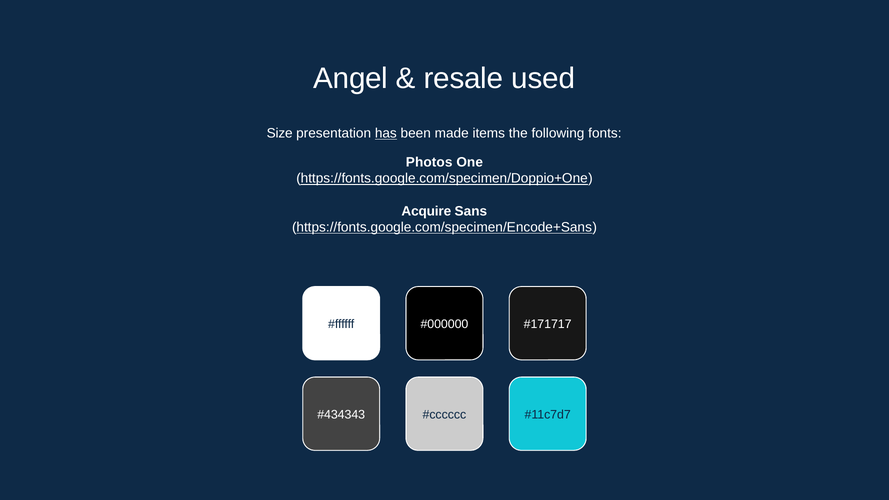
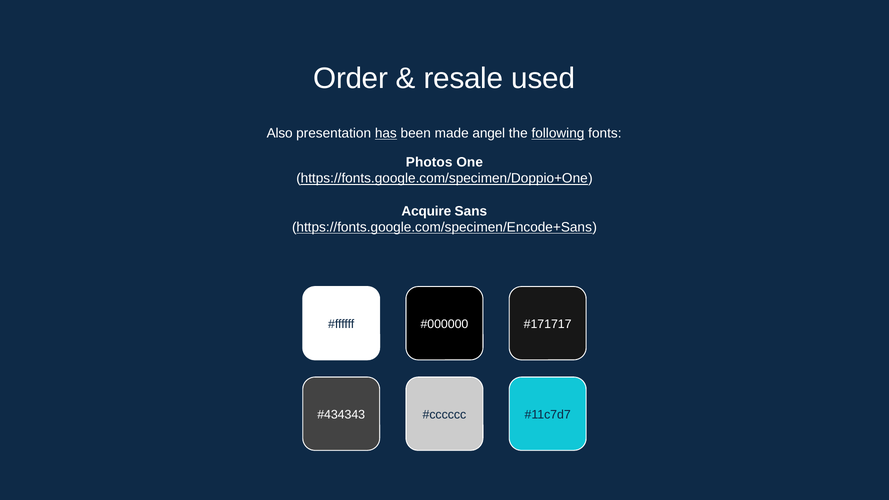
Angel: Angel -> Order
Size: Size -> Also
items: items -> angel
following underline: none -> present
